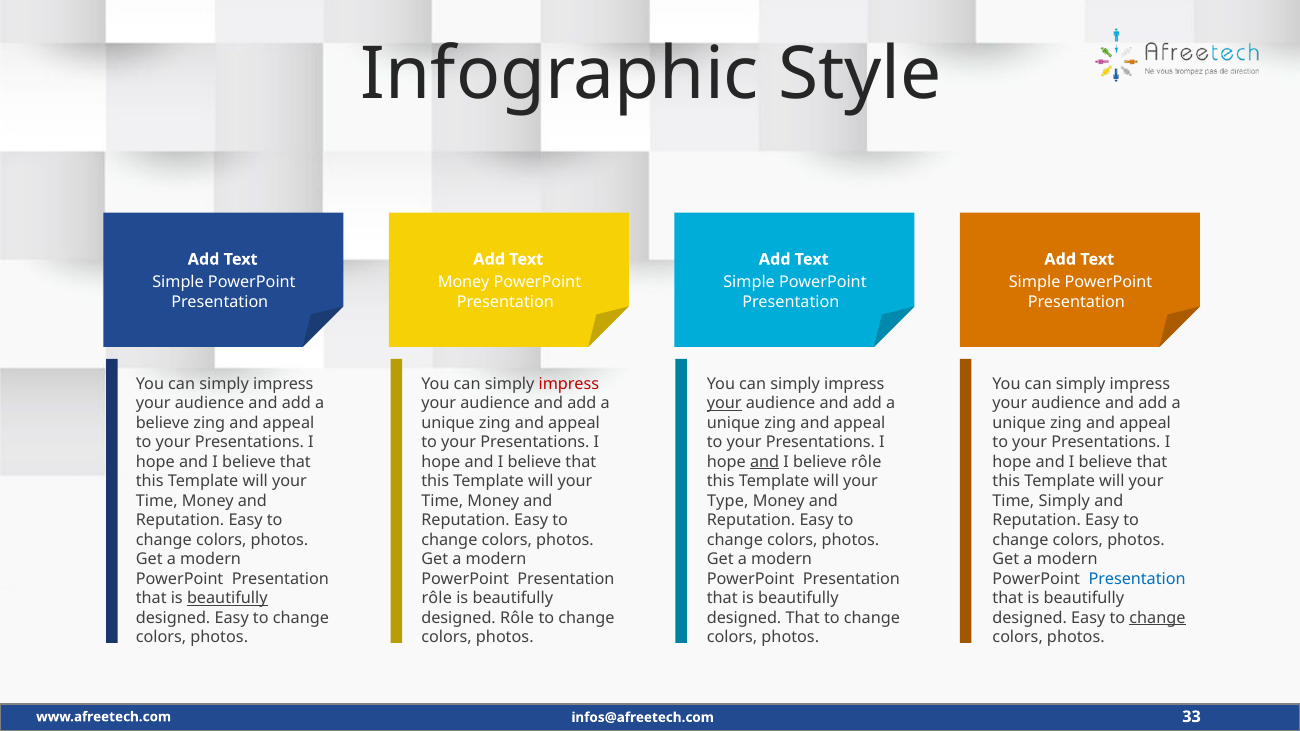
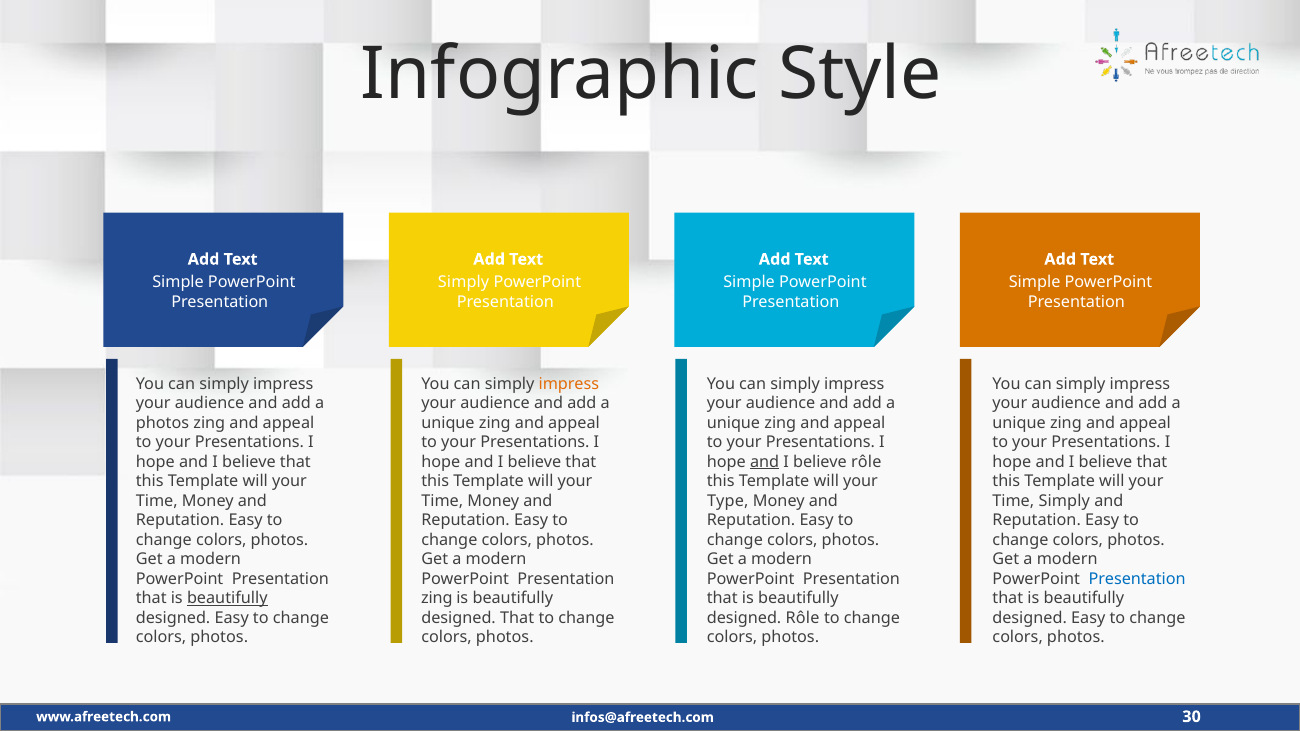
Money at (464, 283): Money -> Simply
impress at (569, 384) colour: red -> orange
your at (724, 404) underline: present -> none
believe at (163, 423): believe -> photos
rôle at (437, 599): rôle -> zing
designed Rôle: Rôle -> That
designed That: That -> Rôle
change at (1157, 618) underline: present -> none
33: 33 -> 30
